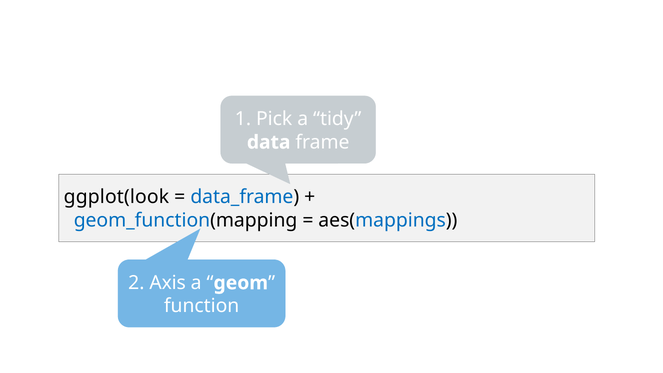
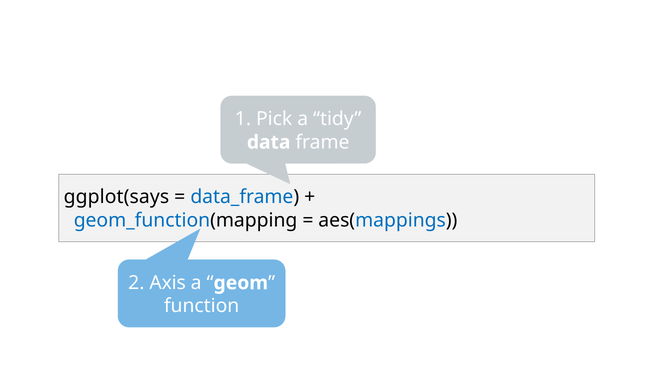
ggplot(look: ggplot(look -> ggplot(says
